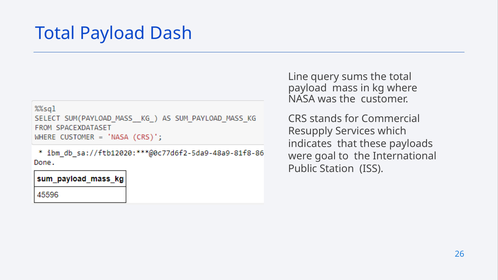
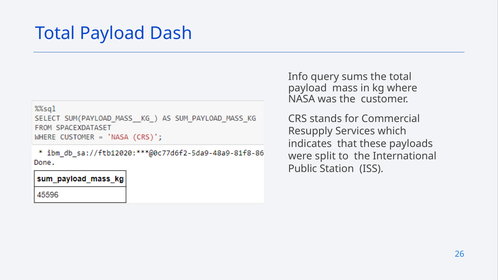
Line: Line -> Info
goal: goal -> split
